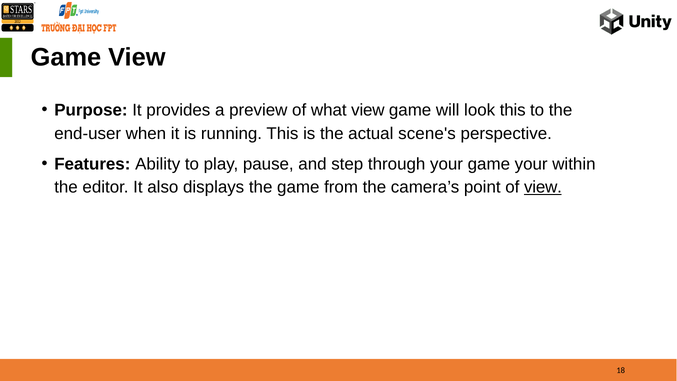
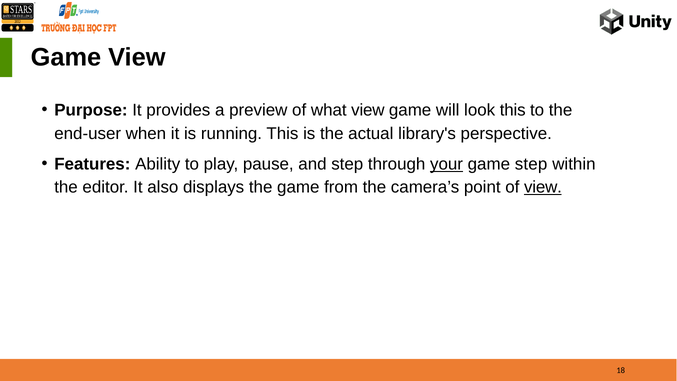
scene's: scene's -> library's
your at (447, 164) underline: none -> present
game your: your -> step
